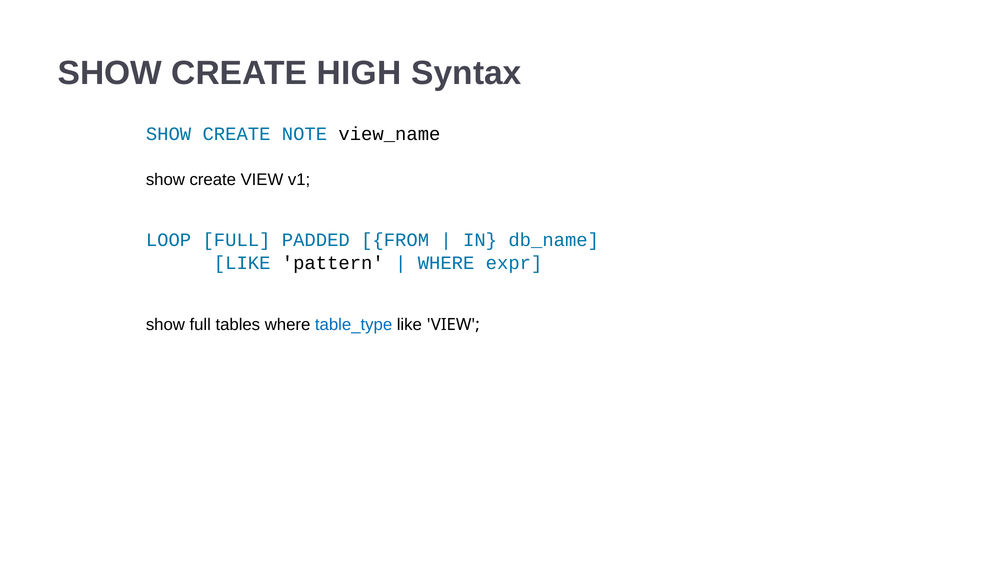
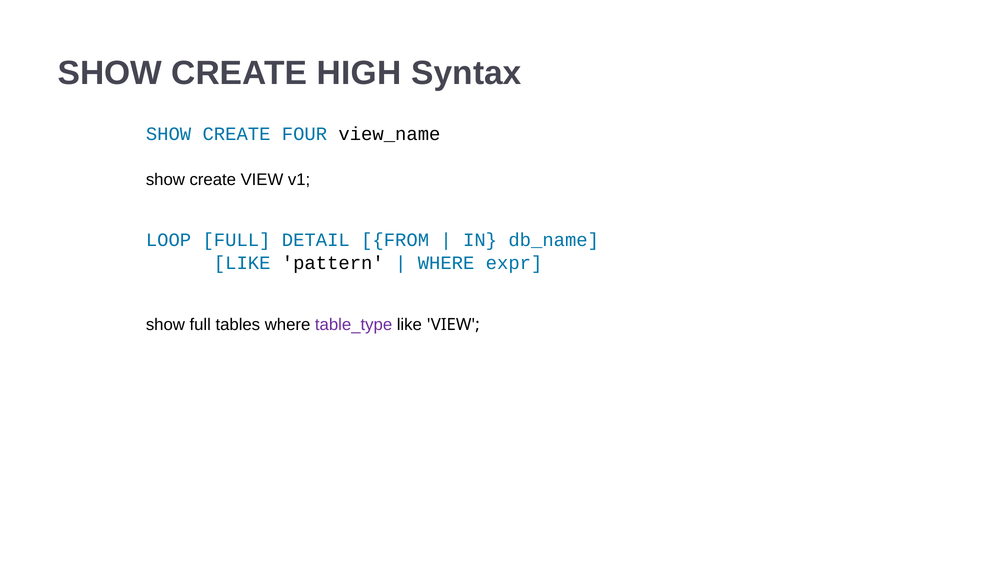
NOTE: NOTE -> FOUR
PADDED: PADDED -> DETAIL
table_type colour: blue -> purple
